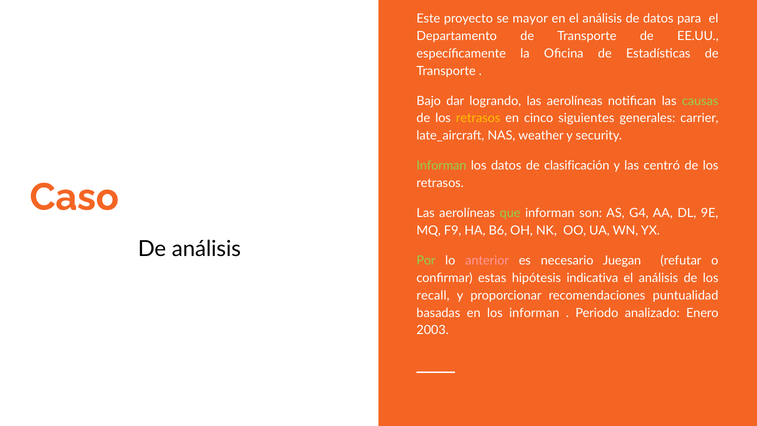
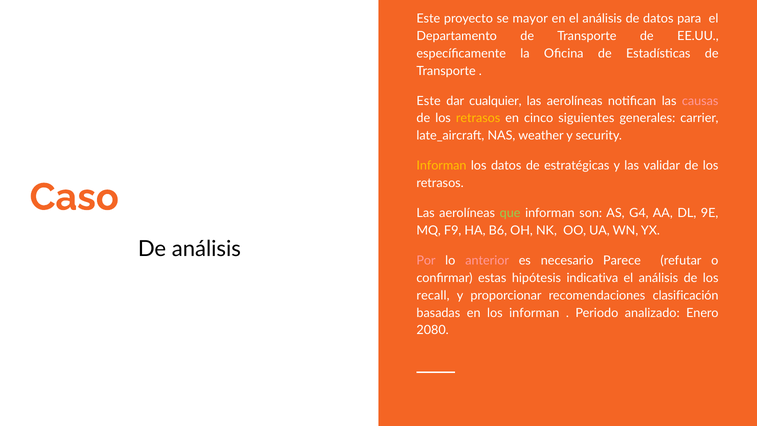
Bajo at (429, 101): Bajo -> Este
logrando: logrando -> cualquier
causas colour: light green -> pink
Informan at (441, 166) colour: light green -> yellow
clasificación: clasificación -> estratégicas
centró: centró -> validar
Por colour: light green -> pink
Juegan: Juegan -> Parece
puntualidad: puntualidad -> clasificación
2003: 2003 -> 2080
